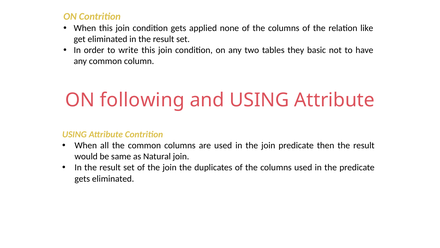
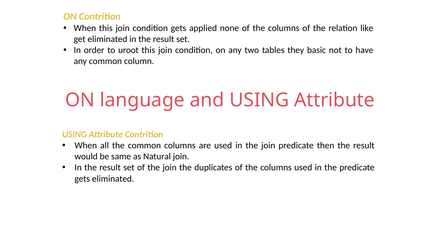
write: write -> uroot
following: following -> language
